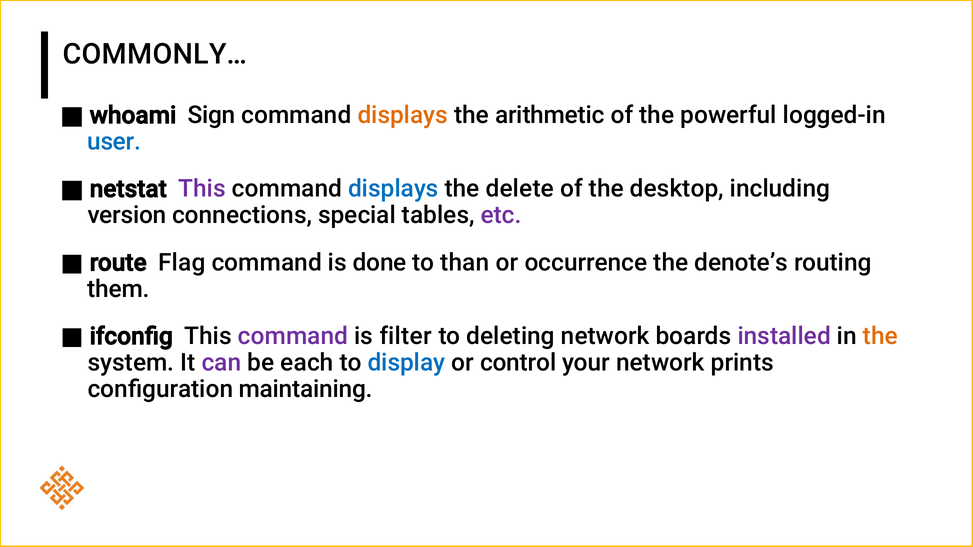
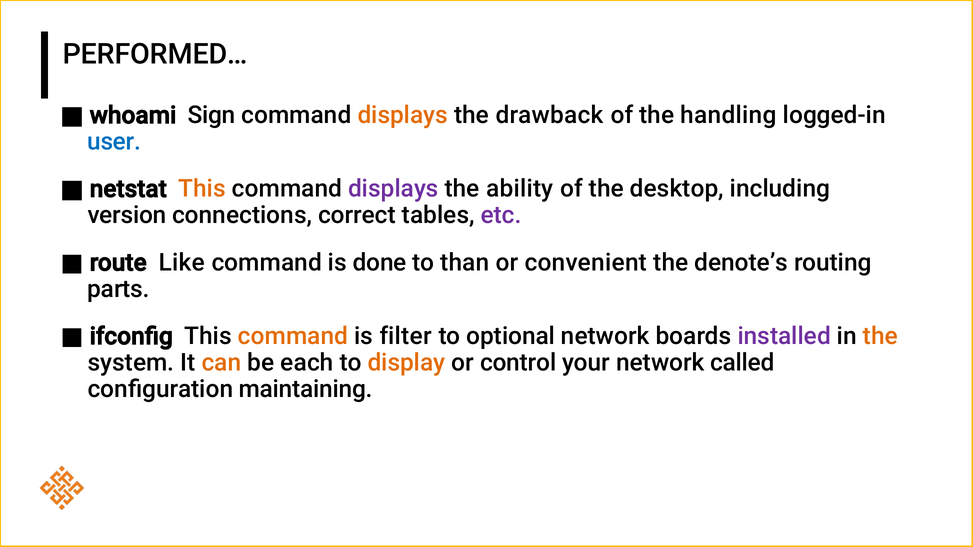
COMMONLY…: COMMONLY… -> PERFORMED…
arithmetic: arithmetic -> drawback
powerful: powerful -> handling
This at (202, 189) colour: purple -> orange
displays at (393, 189) colour: blue -> purple
delete: delete -> ability
special: special -> correct
Flag: Flag -> Like
occurrence: occurrence -> convenient
them: them -> parts
command at (293, 336) colour: purple -> orange
deleting: deleting -> optional
can colour: purple -> orange
display colour: blue -> orange
prints: prints -> called
